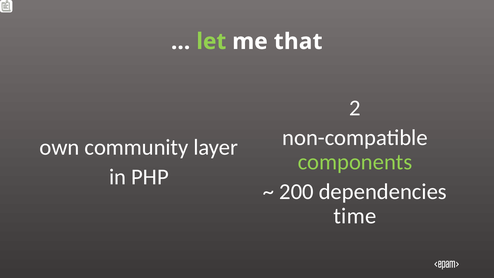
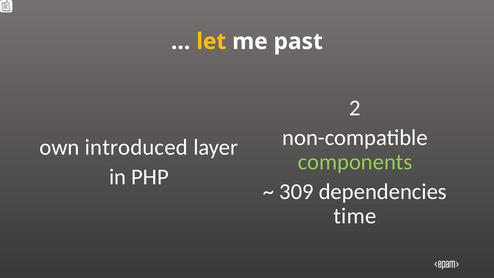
let colour: light green -> yellow
that: that -> past
community: community -> introduced
200: 200 -> 309
